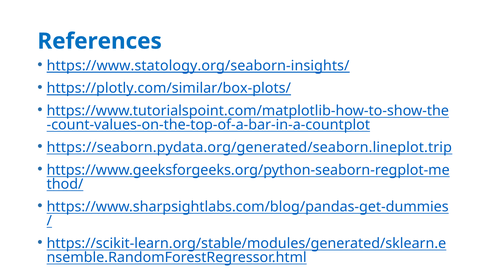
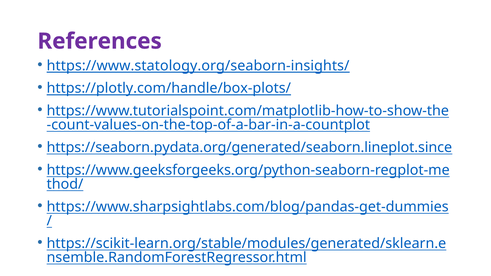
References colour: blue -> purple
https://plotly.com/similar/box-plots/: https://plotly.com/similar/box-plots/ -> https://plotly.com/handle/box-plots/
https://seaborn.pydata.org/generated/seaborn.lineplot.trip: https://seaborn.pydata.org/generated/seaborn.lineplot.trip -> https://seaborn.pydata.org/generated/seaborn.lineplot.since
